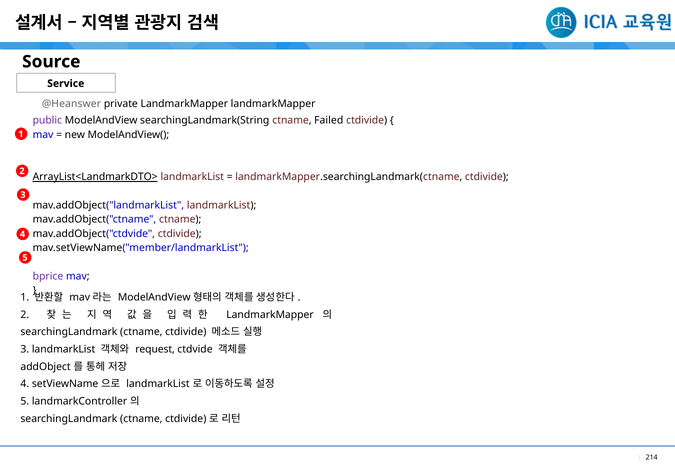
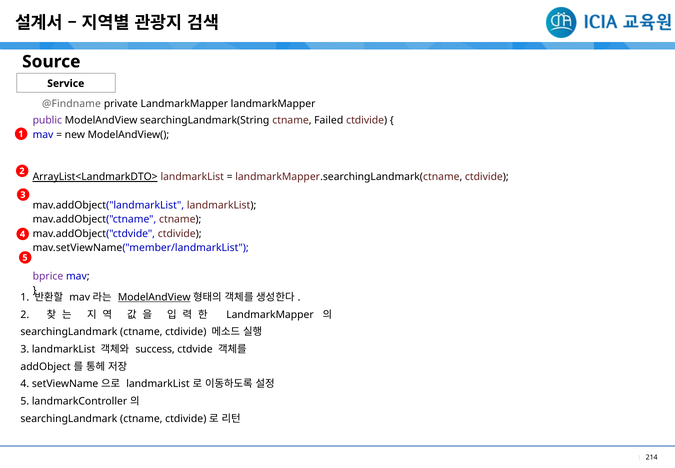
@Heanswer: @Heanswer -> @Findname
ModelAndView at (154, 297) underline: none -> present
request: request -> success
